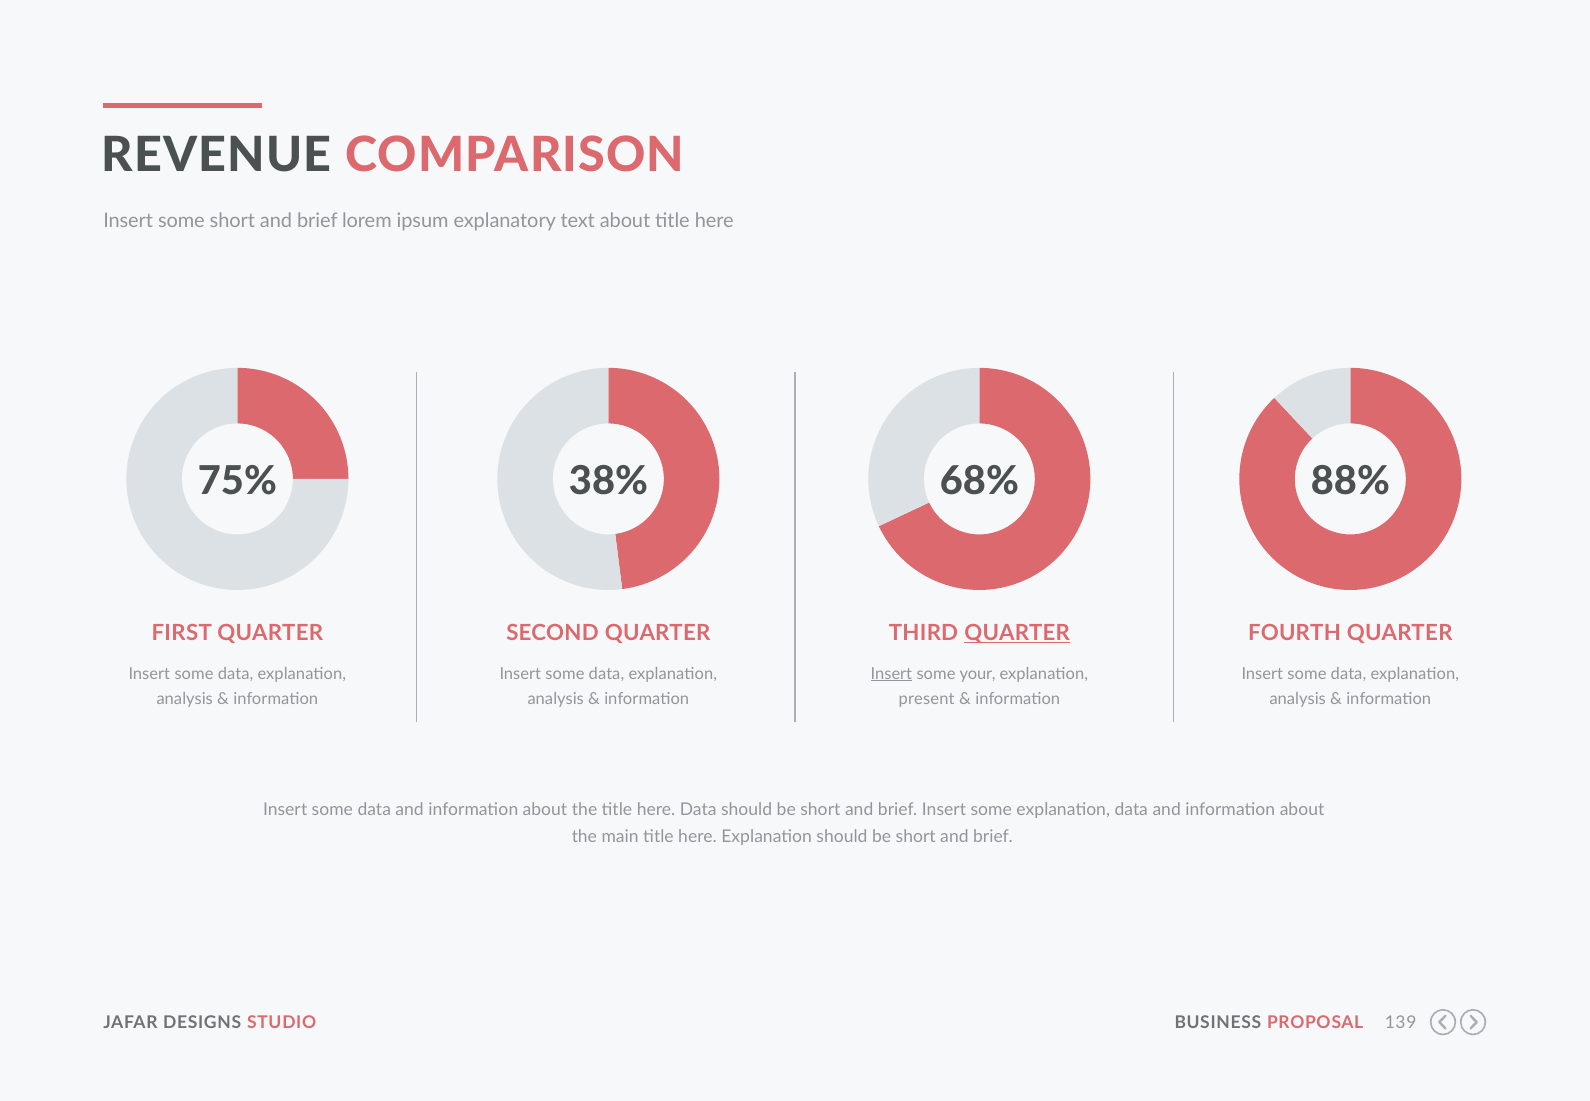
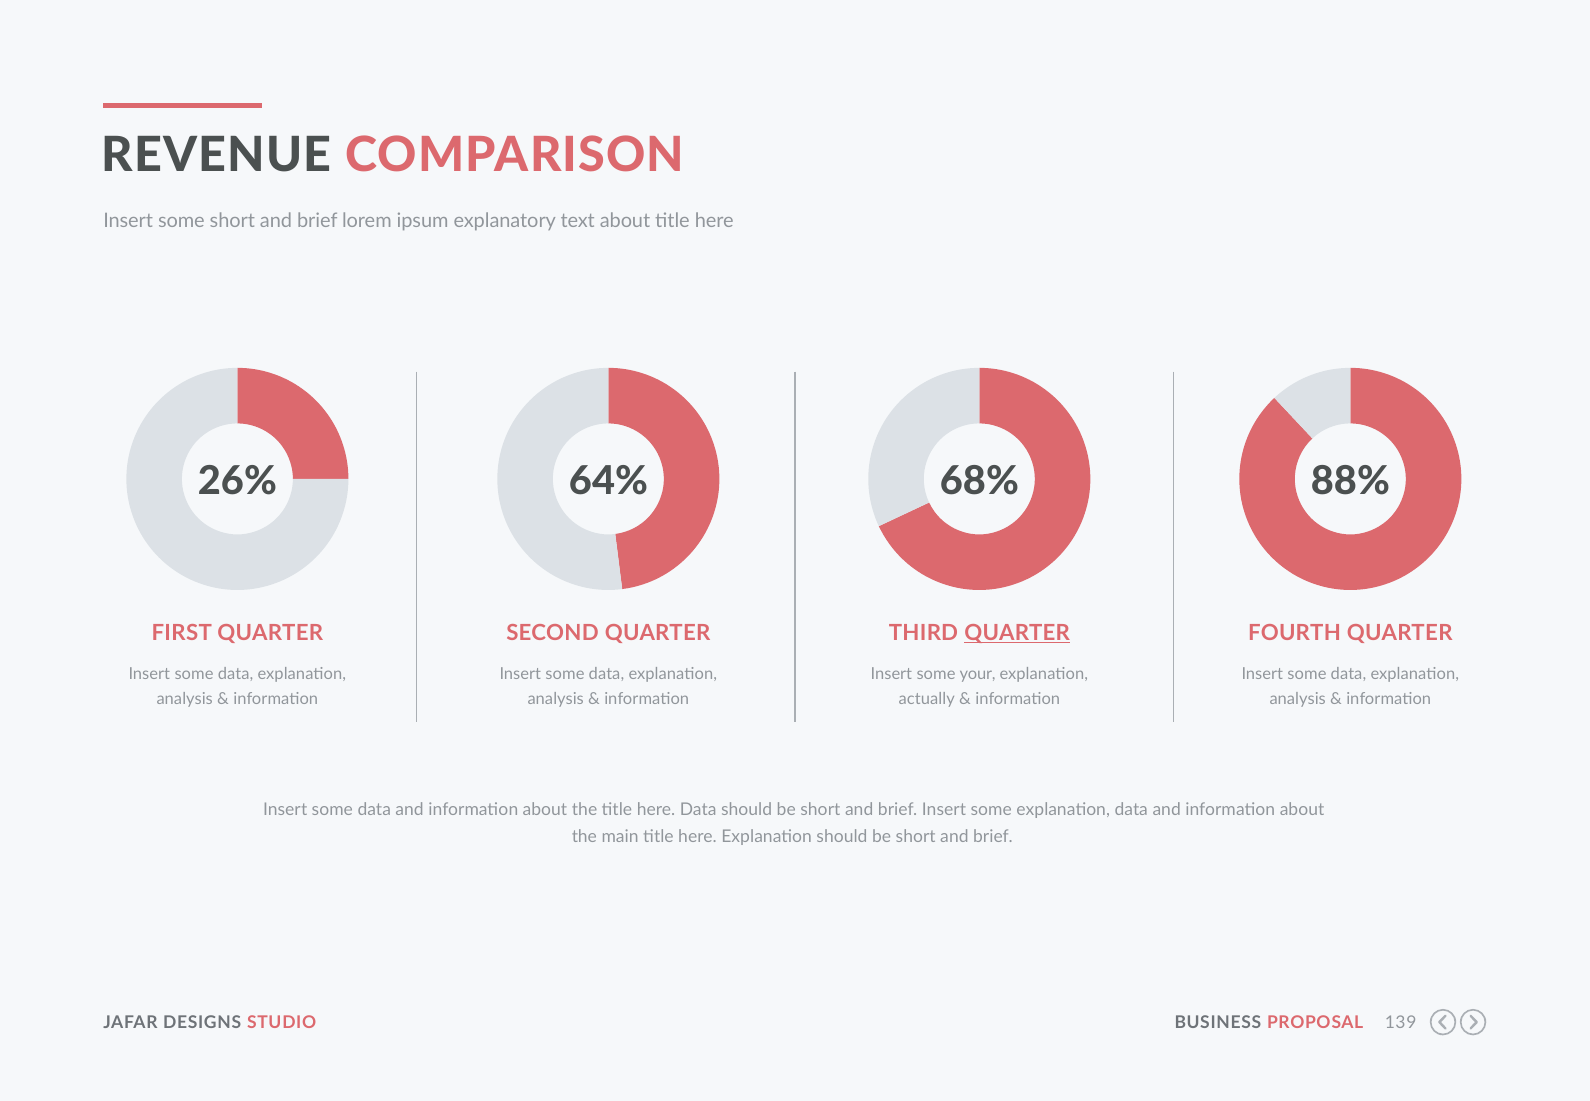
75%: 75% -> 26%
38%: 38% -> 64%
Insert at (891, 673) underline: present -> none
present: present -> actually
